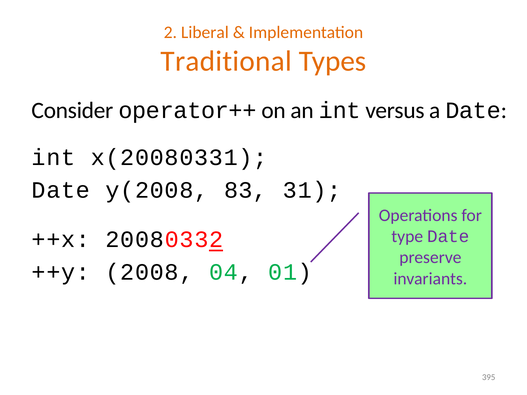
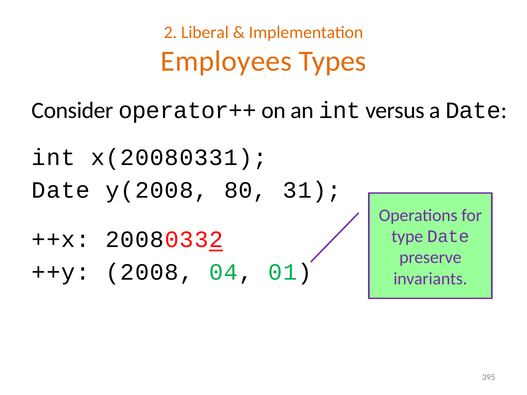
Traditional: Traditional -> Employees
83: 83 -> 80
